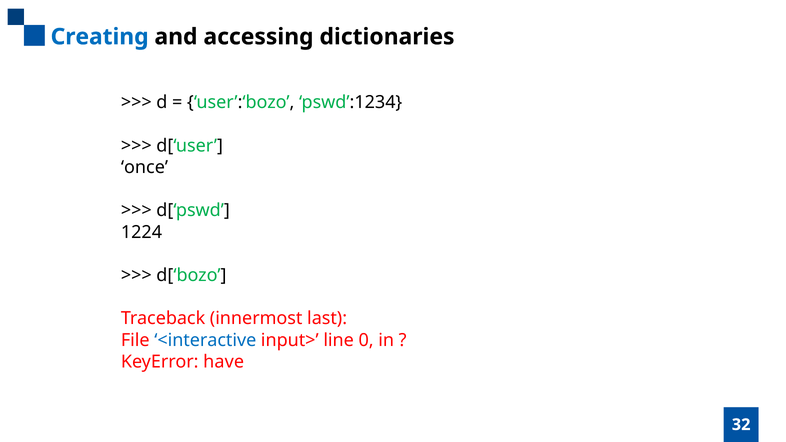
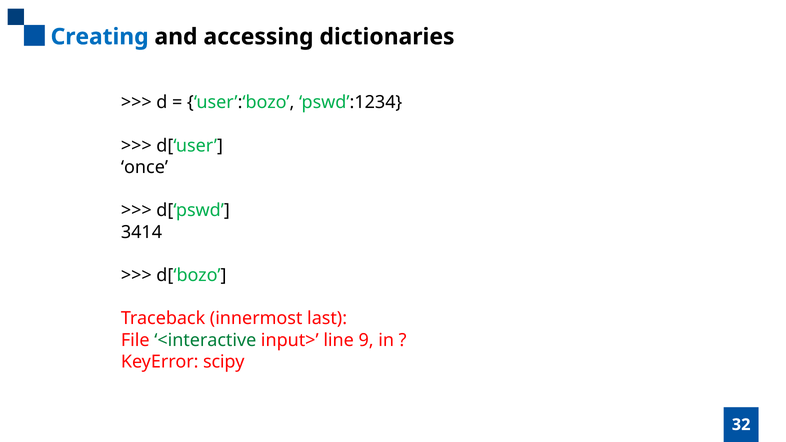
1224: 1224 -> 3414
<interactive colour: blue -> green
0: 0 -> 9
have: have -> scipy
